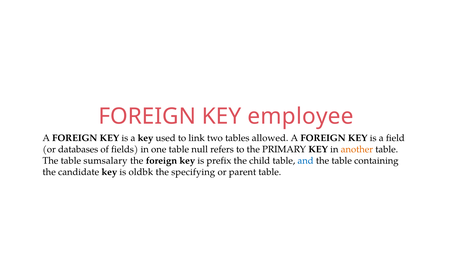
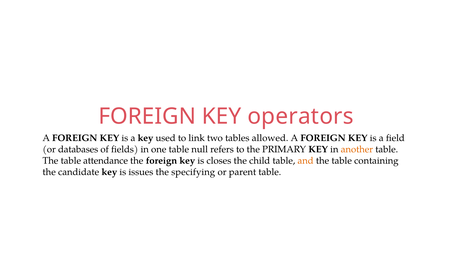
employee: employee -> operators
sumsalary: sumsalary -> attendance
prefix: prefix -> closes
and colour: blue -> orange
oldbk: oldbk -> issues
